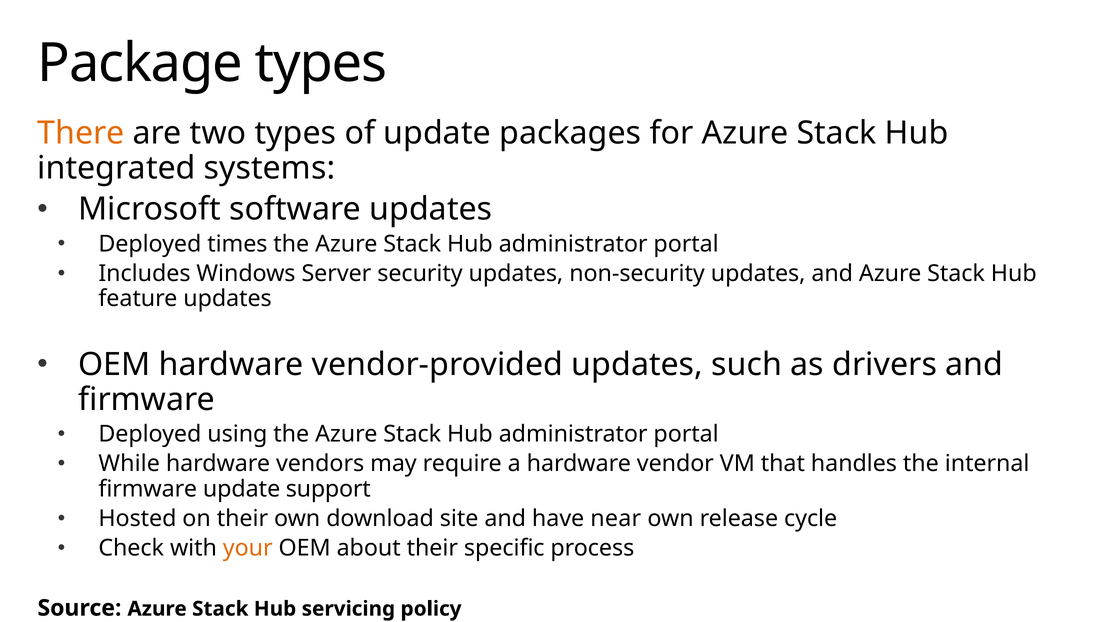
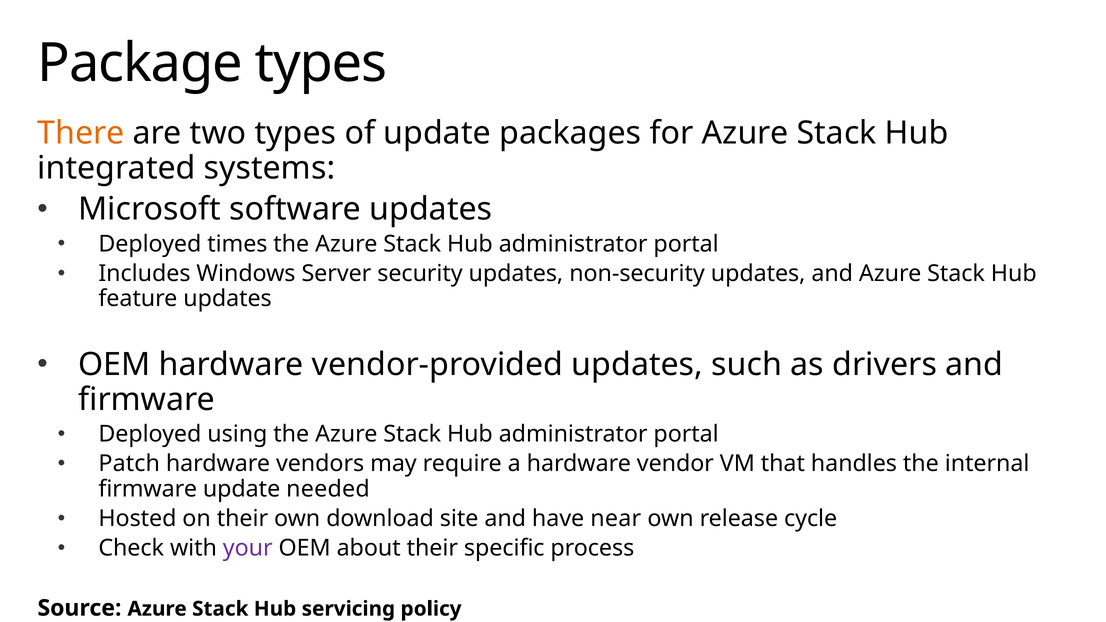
While: While -> Patch
support: support -> needed
your colour: orange -> purple
